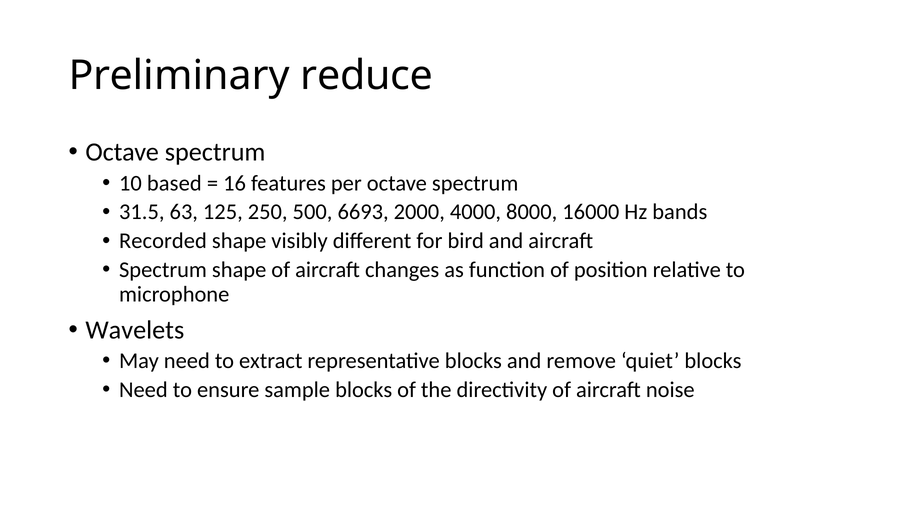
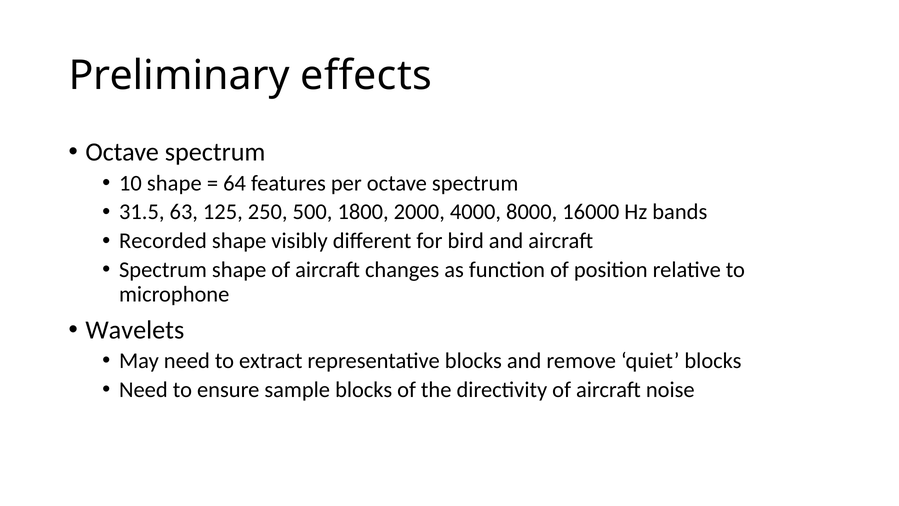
reduce: reduce -> effects
10 based: based -> shape
16: 16 -> 64
6693: 6693 -> 1800
